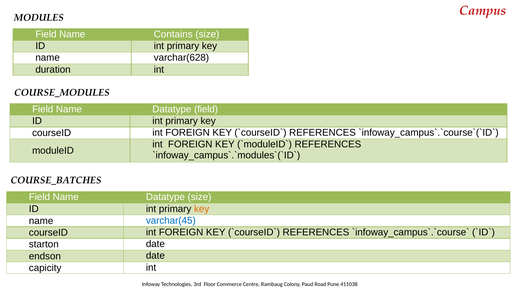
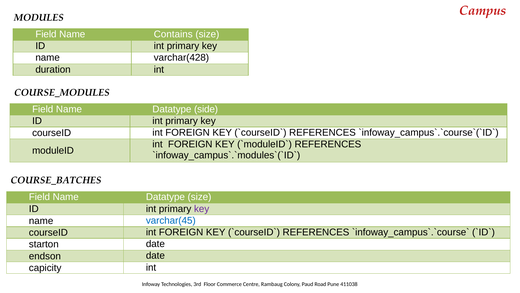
varchar(628: varchar(628 -> varchar(428
Datatype field: field -> side
key at (202, 208) colour: orange -> purple
